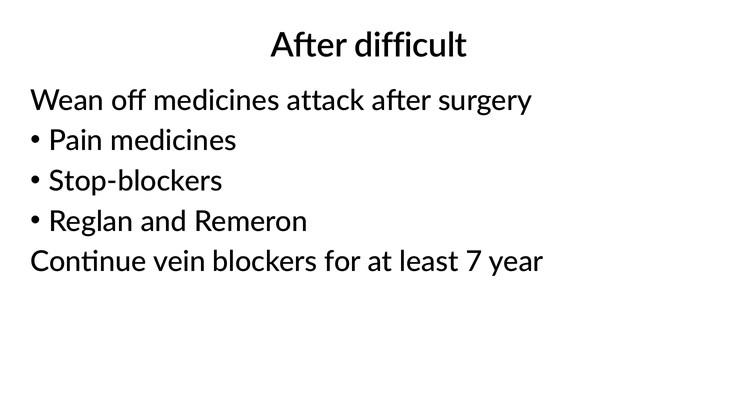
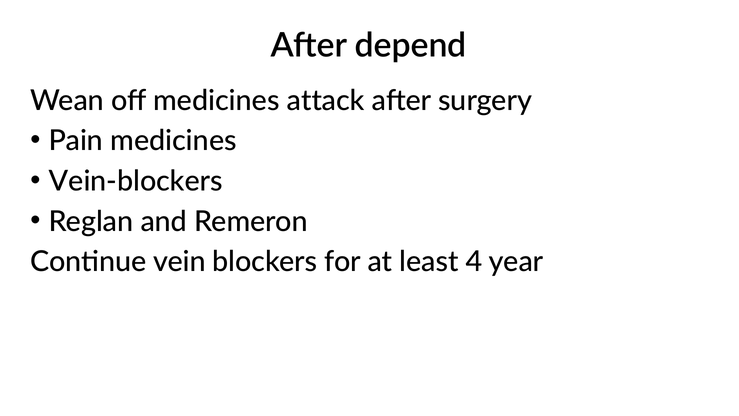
difficult: difficult -> depend
Stop-blockers: Stop-blockers -> Vein-blockers
7: 7 -> 4
